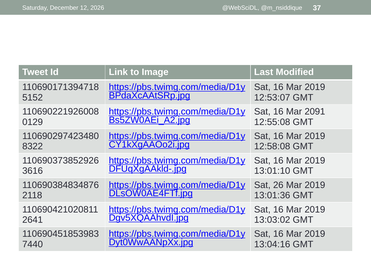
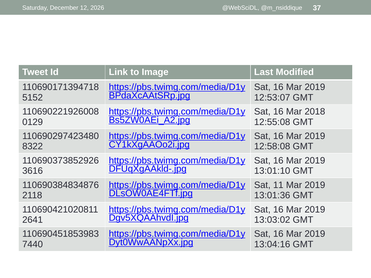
2091: 2091 -> 2018
26: 26 -> 11
